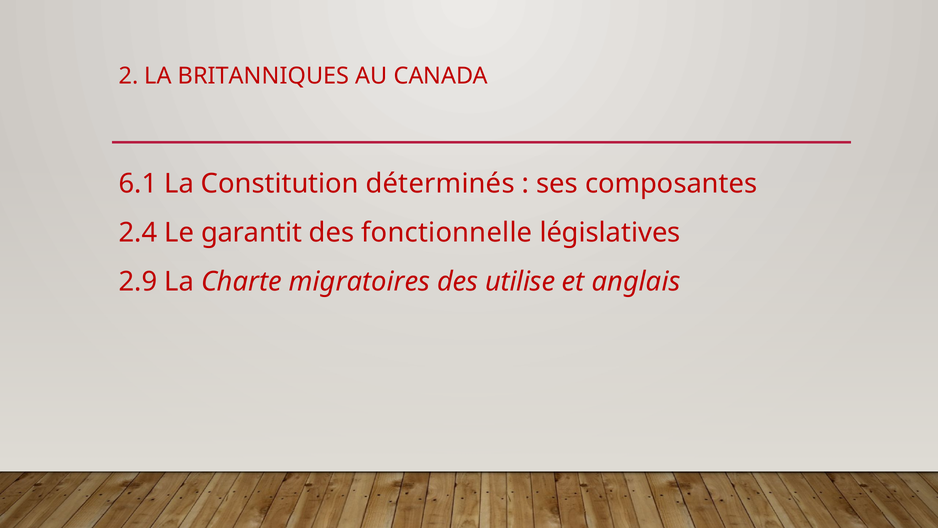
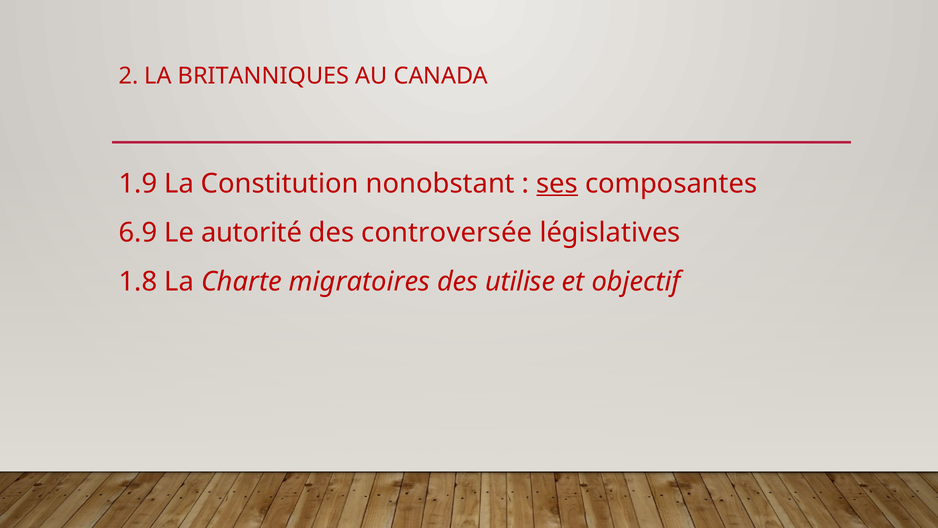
6.1: 6.1 -> 1.9
déterminés: déterminés -> nonobstant
ses underline: none -> present
2.4: 2.4 -> 6.9
garantit: garantit -> autorité
fonctionnelle: fonctionnelle -> controversée
2.9: 2.9 -> 1.8
anglais: anglais -> objectif
